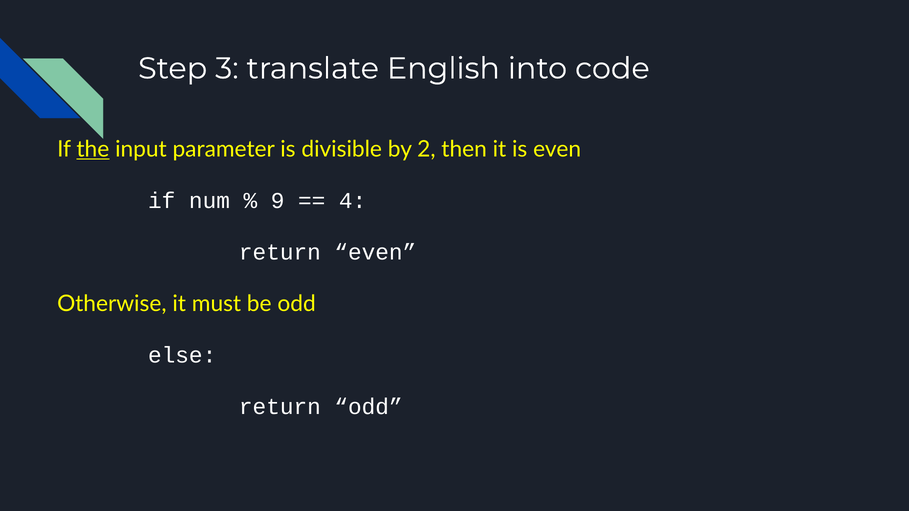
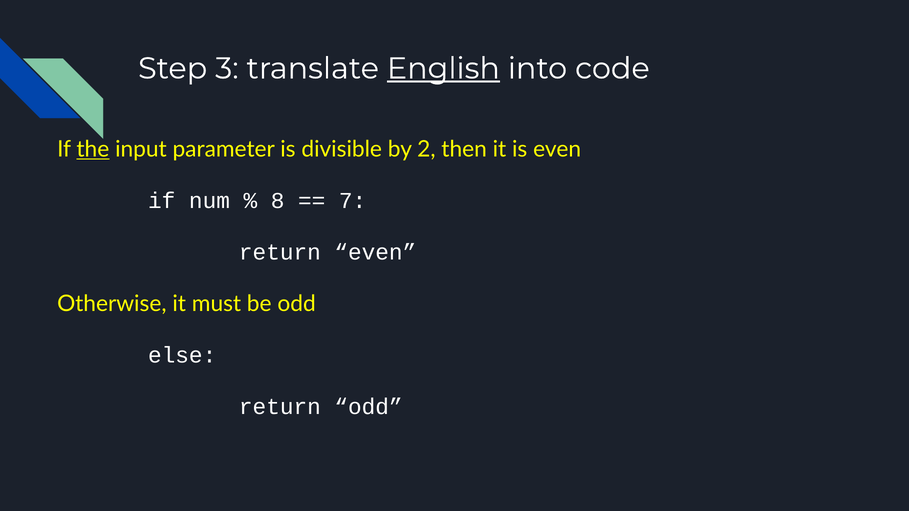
English underline: none -> present
9: 9 -> 8
4: 4 -> 7
